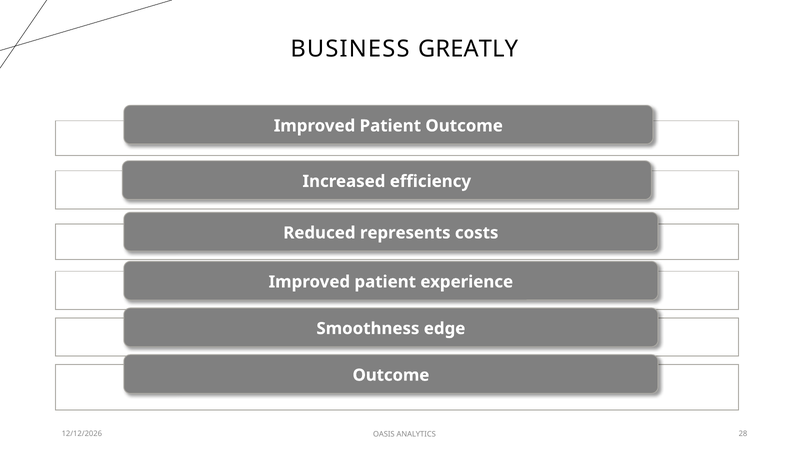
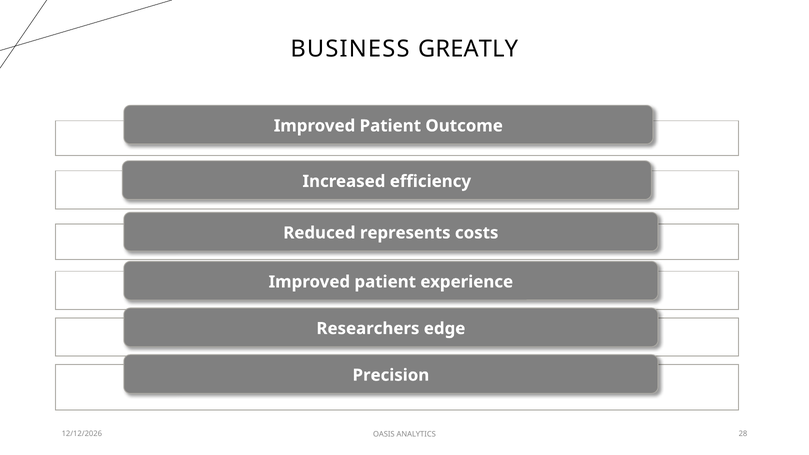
Smoothness: Smoothness -> Researchers
Outcome at (391, 375): Outcome -> Precision
